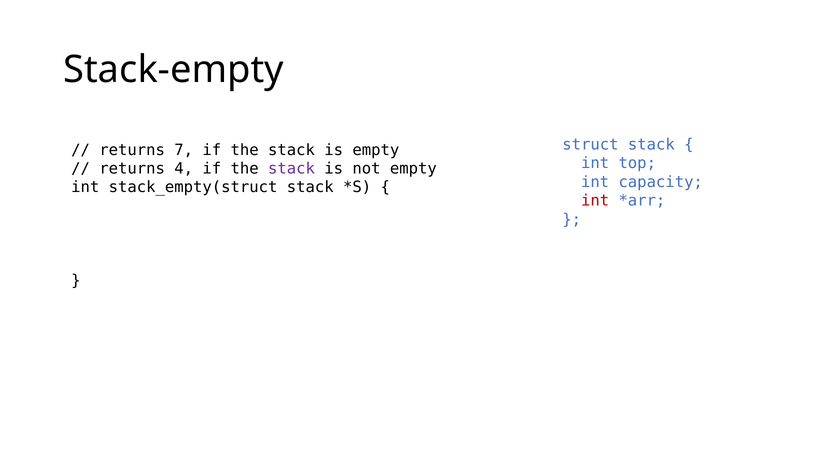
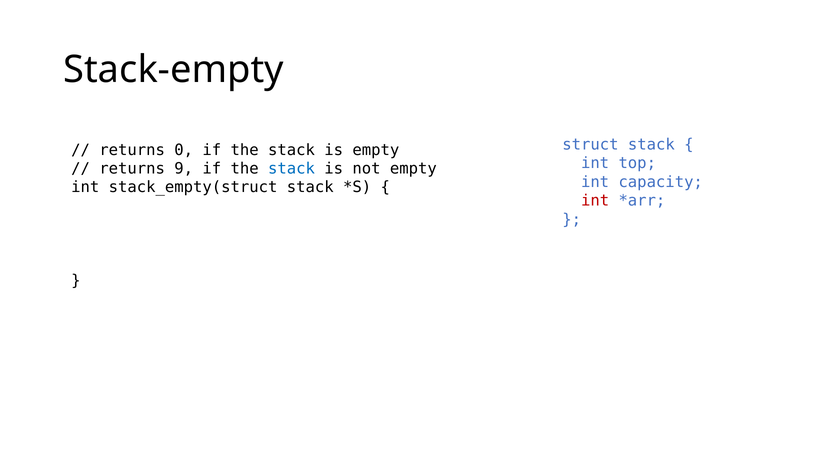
7: 7 -> 0
4: 4 -> 9
stack at (291, 169) colour: purple -> blue
